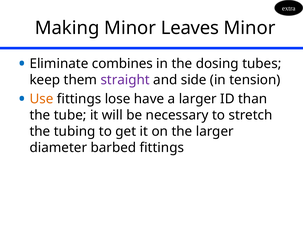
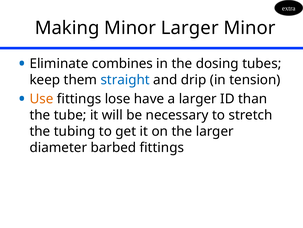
Minor Leaves: Leaves -> Larger
straight colour: purple -> blue
side: side -> drip
